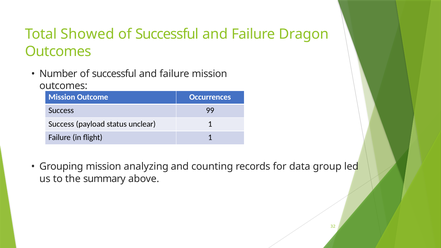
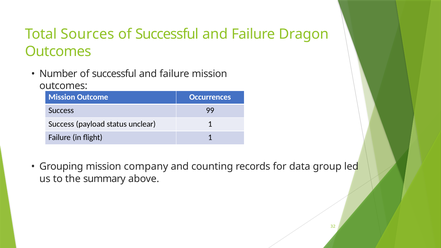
Showed: Showed -> Sources
analyzing: analyzing -> company
